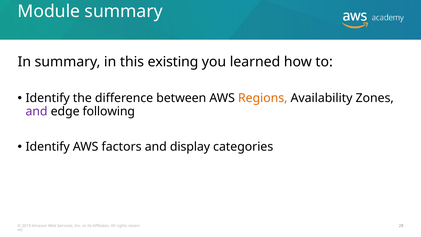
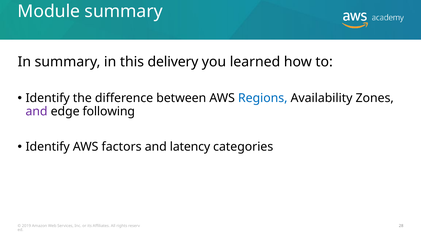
existing: existing -> delivery
Regions colour: orange -> blue
display: display -> latency
